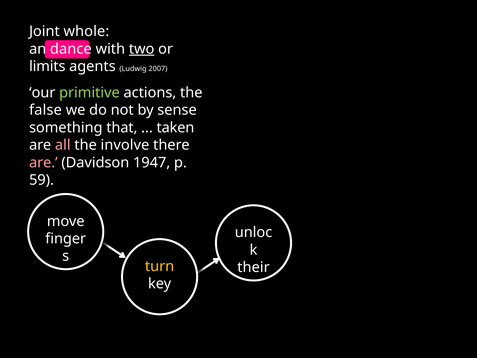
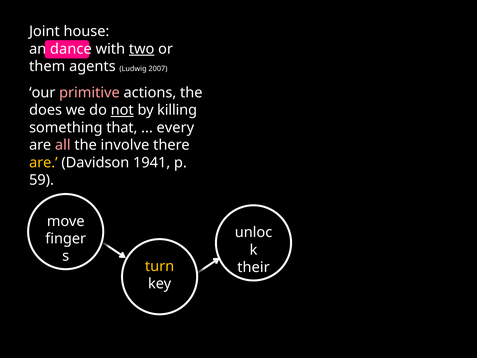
whole: whole -> house
limits: limits -> them
primitive colour: light green -> pink
false: false -> does
not underline: none -> present
sense: sense -> killing
taken: taken -> every
are at (43, 163) colour: pink -> yellow
1947: 1947 -> 1941
